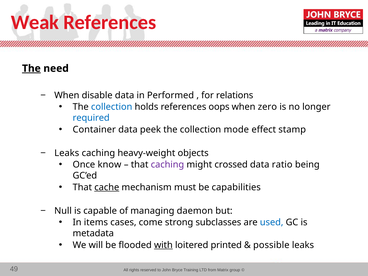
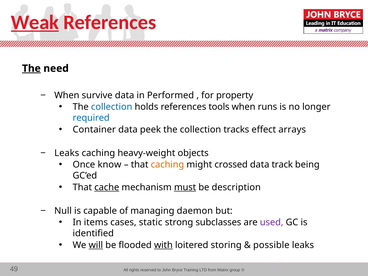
Weak underline: none -> present
disable: disable -> survive
relations: relations -> property
oops: oops -> tools
zero: zero -> runs
mode: mode -> tracks
stamp: stamp -> arrays
caching at (167, 165) colour: purple -> orange
ratio: ratio -> track
must underline: none -> present
capabilities: capabilities -> description
come: come -> static
used colour: blue -> purple
metadata: metadata -> identified
will underline: none -> present
printed: printed -> storing
